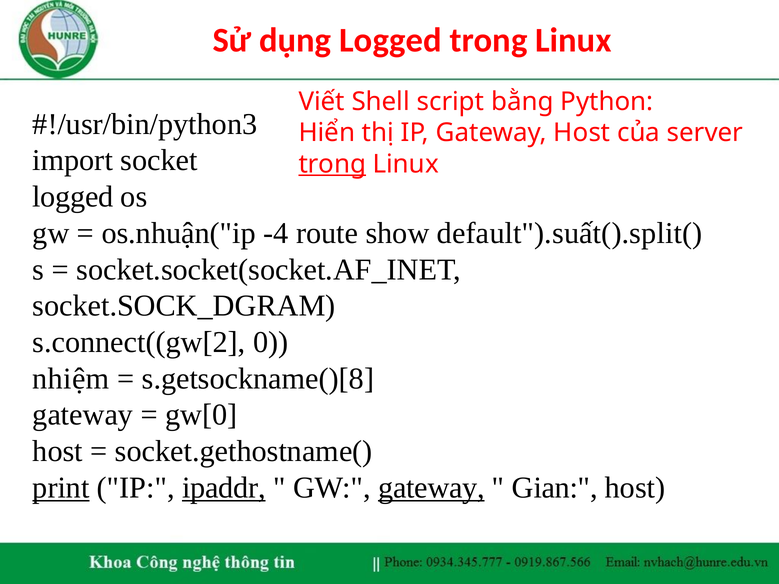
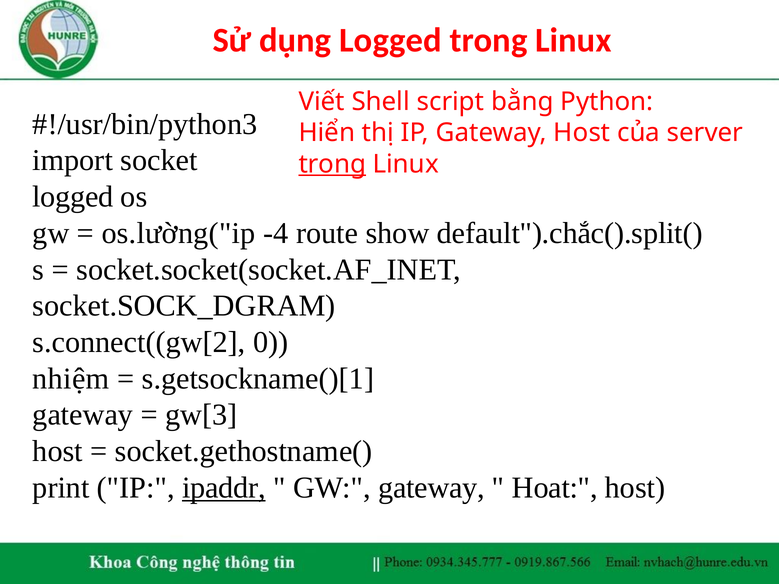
os.nhuận("ip: os.nhuận("ip -> os.lường("ip
default").suất().split(: default").suất().split( -> default").chắc().split(
s.getsockname()[8: s.getsockname()[8 -> s.getsockname()[1
gw[0: gw[0 -> gw[3
print underline: present -> none
gateway at (431, 488) underline: present -> none
Gian: Gian -> Hoat
